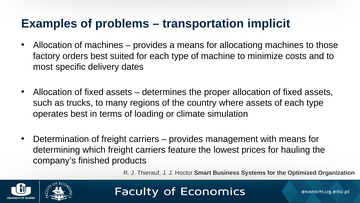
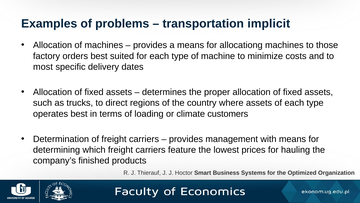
many: many -> direct
simulation: simulation -> customers
